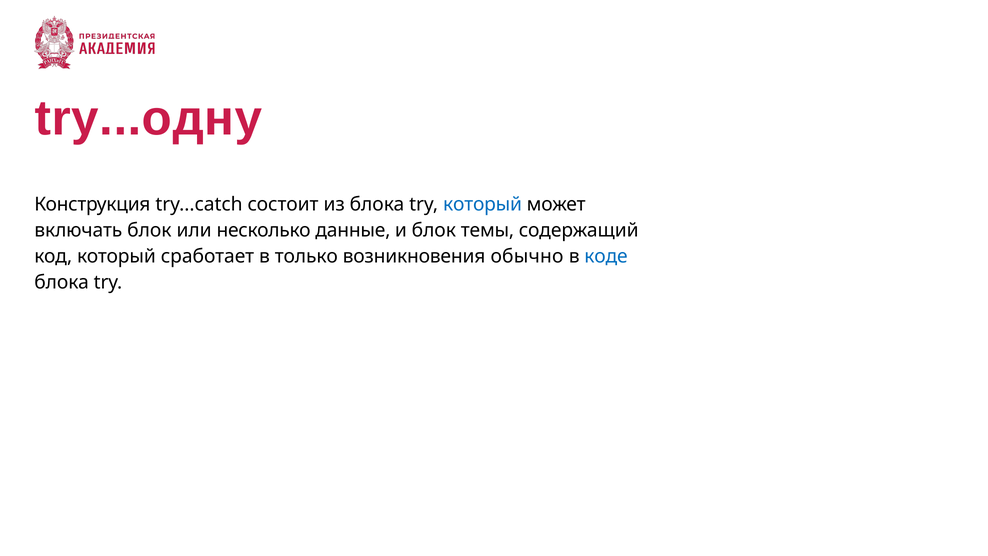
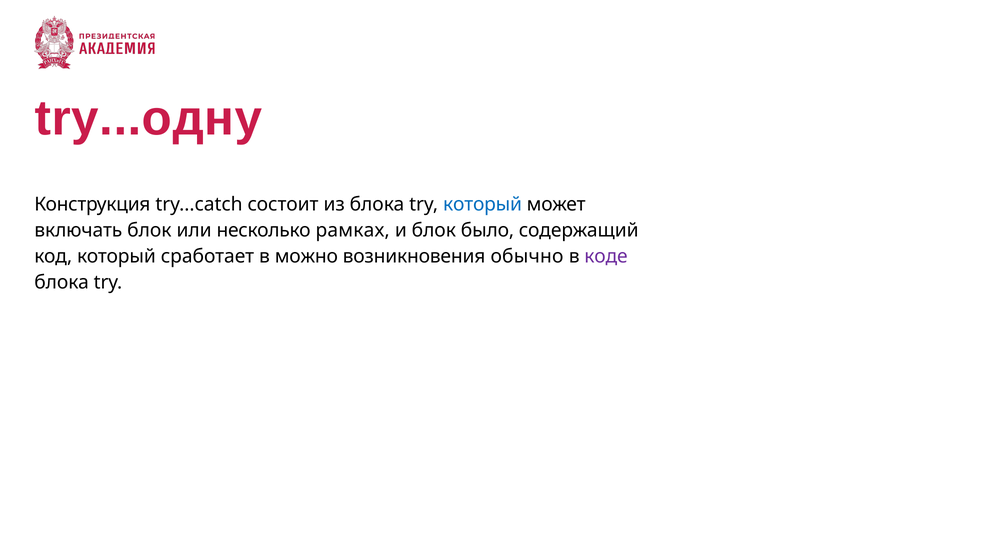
данные: данные -> рамках
темы: темы -> было
только: только -> можно
коде colour: blue -> purple
